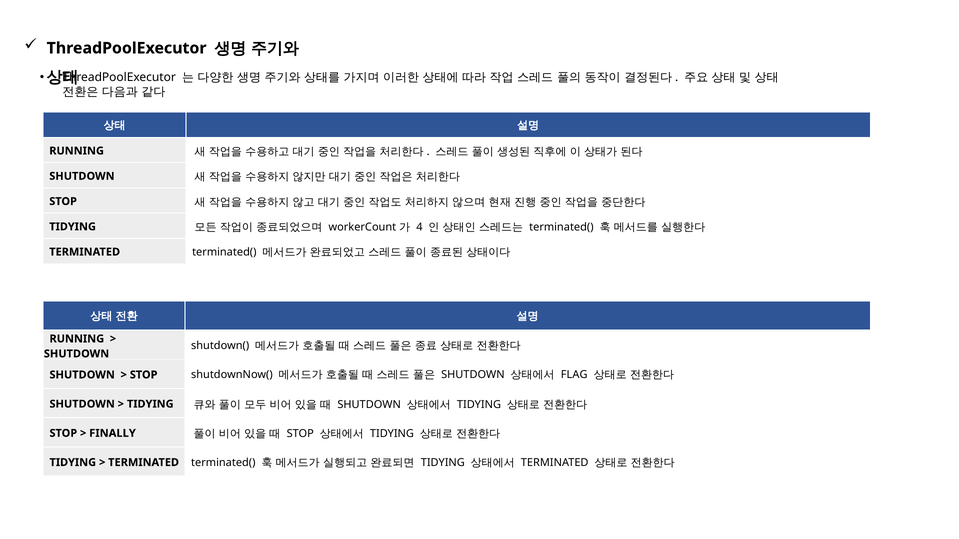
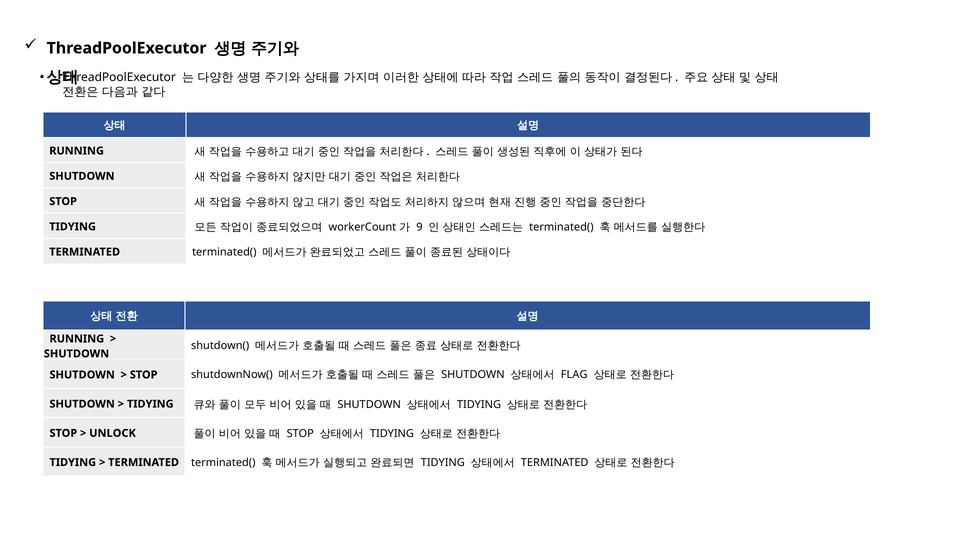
4: 4 -> 9
FINALLY: FINALLY -> UNLOCK
